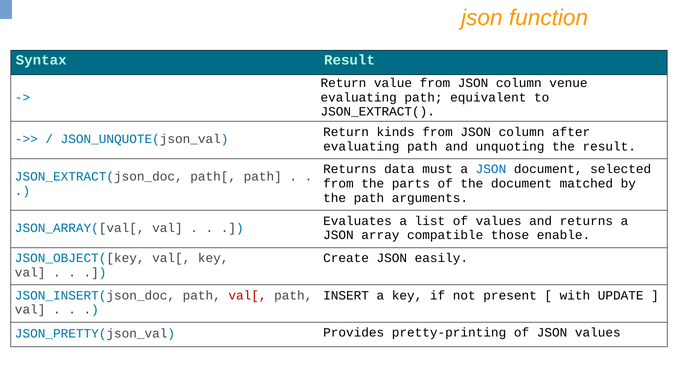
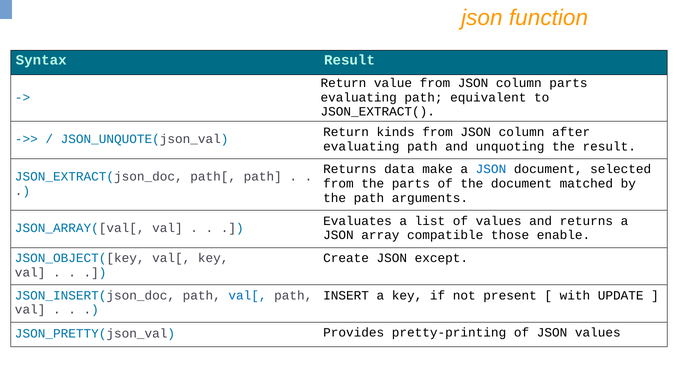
column venue: venue -> parts
must: must -> make
easily: easily -> except
val[ at (248, 296) colour: red -> blue
